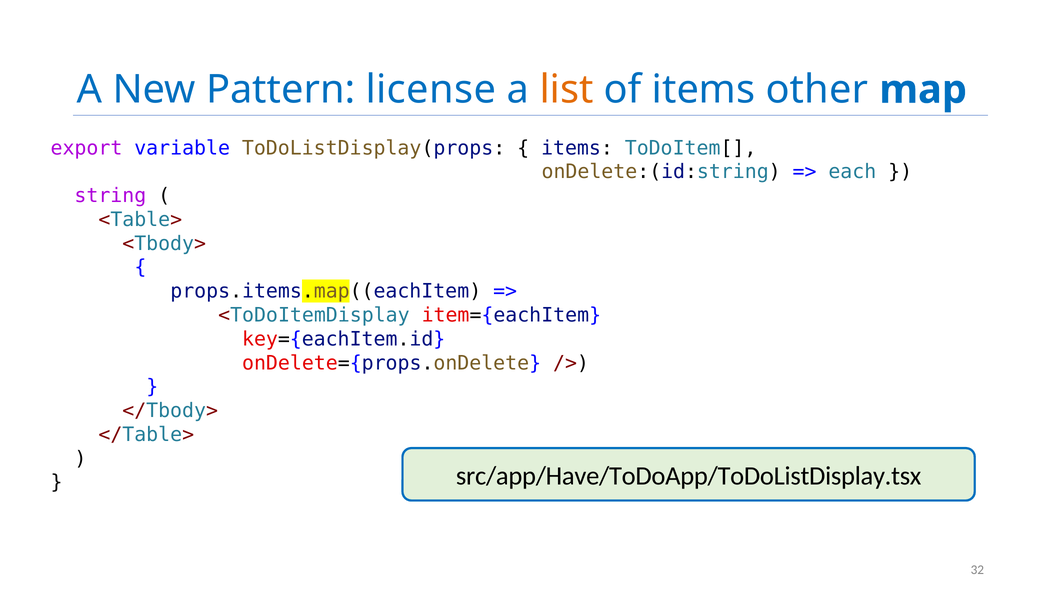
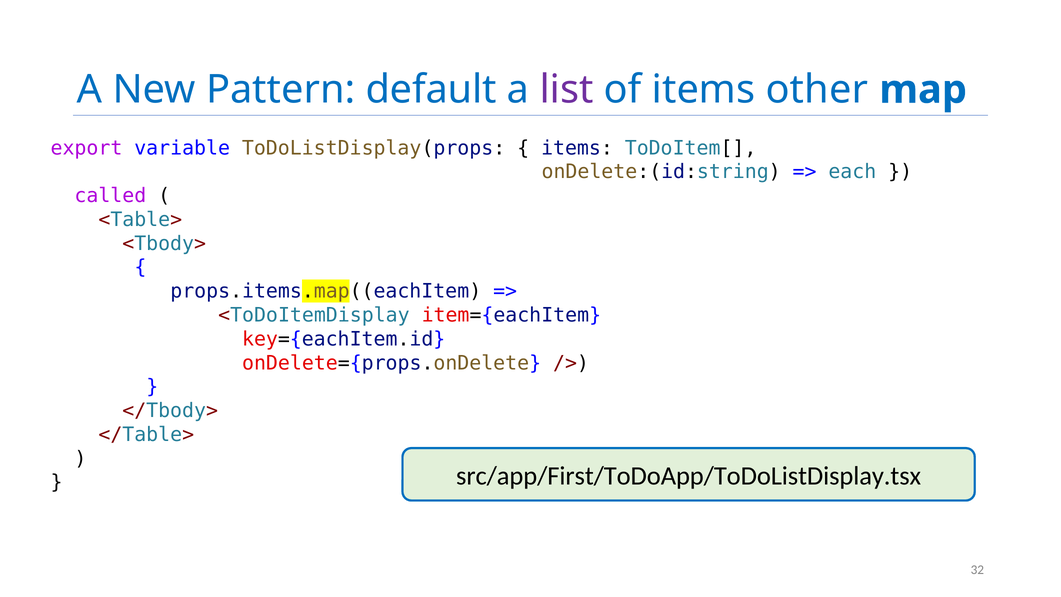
license: license -> default
list colour: orange -> purple
string: string -> called
src/app/Have/ToDoApp/ToDoListDisplay.tsx: src/app/Have/ToDoApp/ToDoListDisplay.tsx -> src/app/First/ToDoApp/ToDoListDisplay.tsx
